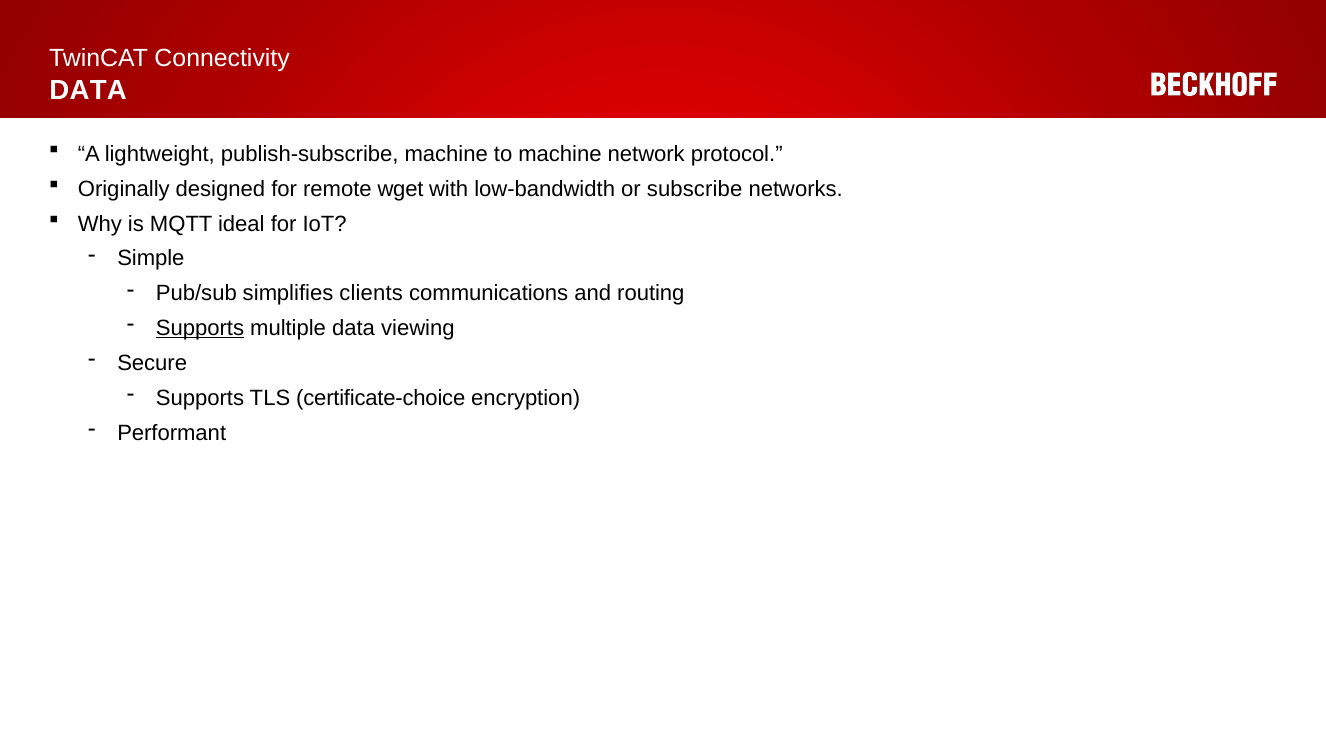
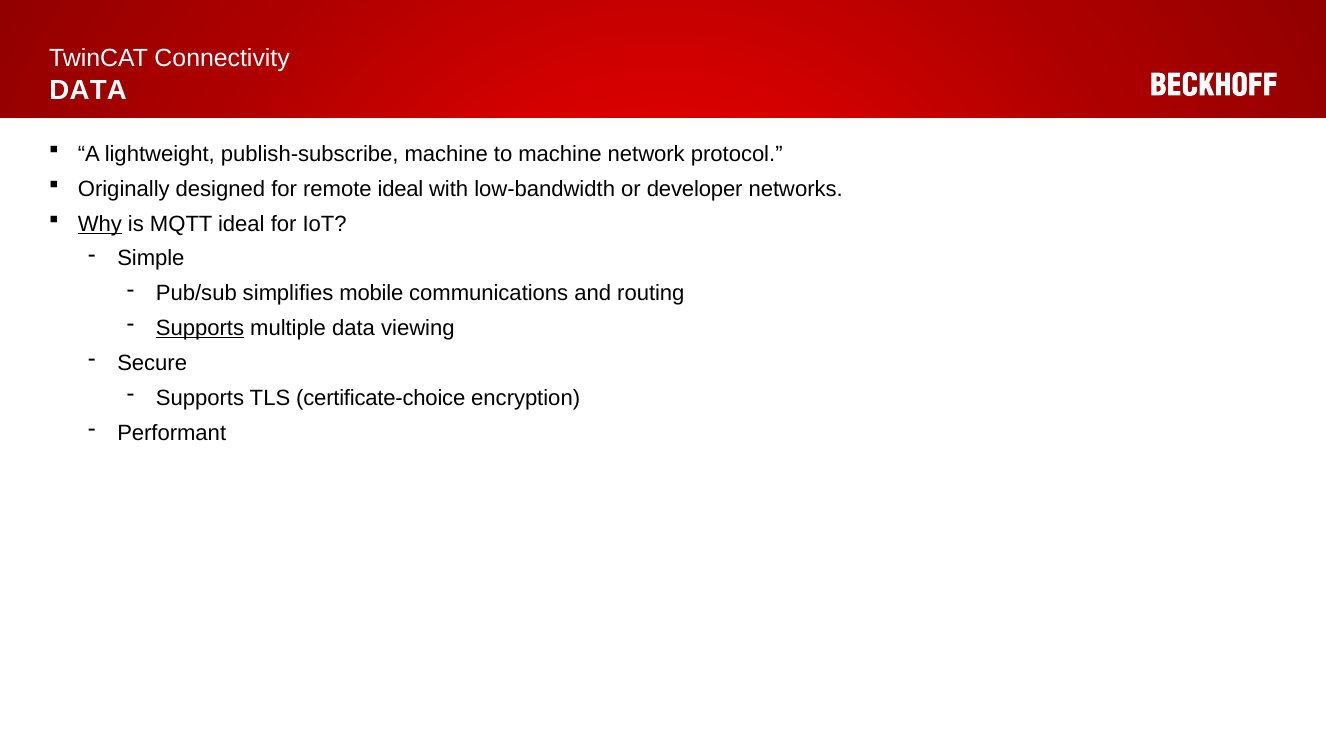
remote wget: wget -> ideal
subscribe: subscribe -> developer
Why underline: none -> present
clients: clients -> mobile
